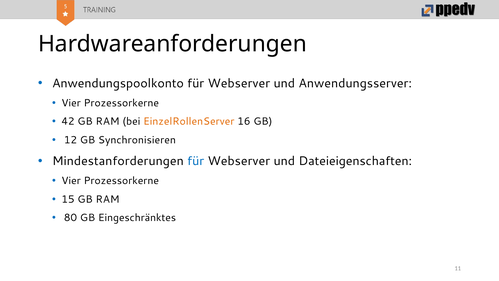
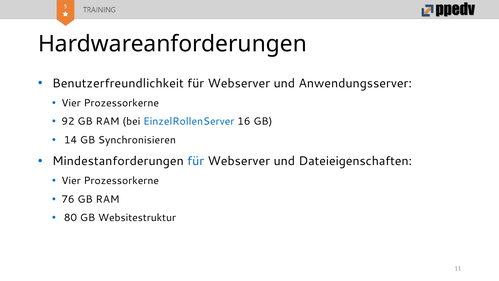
Anwendungspoolkonto: Anwendungspoolkonto -> Benutzerfreundlichkeit
42: 42 -> 92
EinzelRollenServer colour: orange -> blue
12: 12 -> 14
15: 15 -> 76
Eingeschränktes: Eingeschränktes -> Websitestruktur
